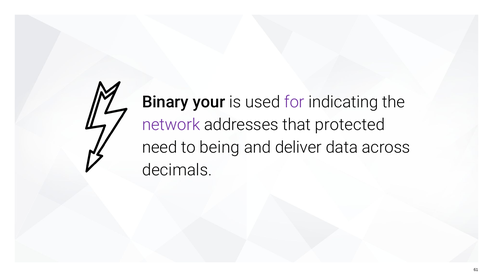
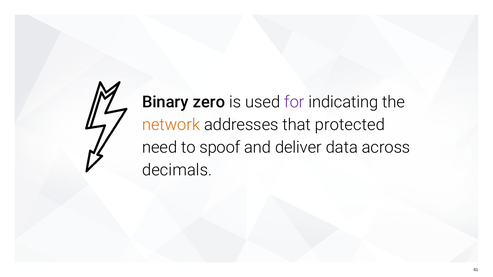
your: your -> zero
network colour: purple -> orange
being: being -> spoof
